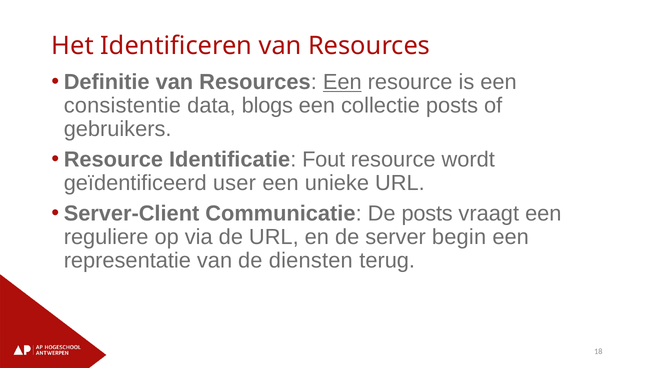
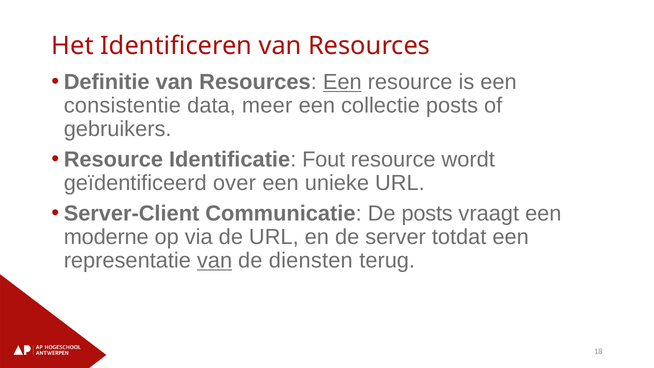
blogs: blogs -> meer
user: user -> over
reguliere: reguliere -> moderne
begin: begin -> totdat
van at (215, 261) underline: none -> present
